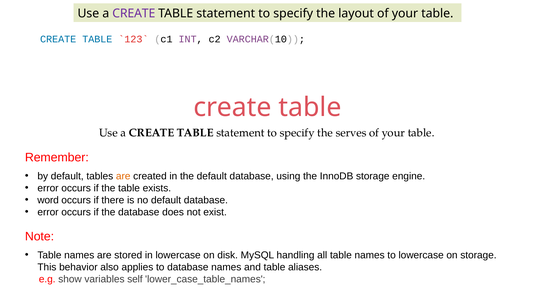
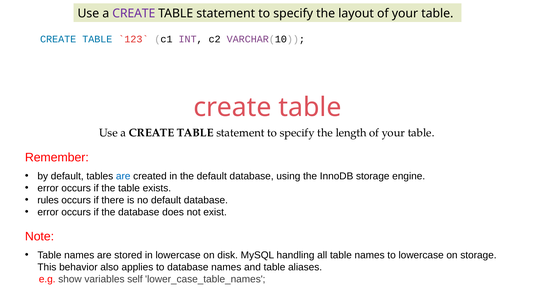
serves: serves -> length
are at (123, 176) colour: orange -> blue
word: word -> rules
